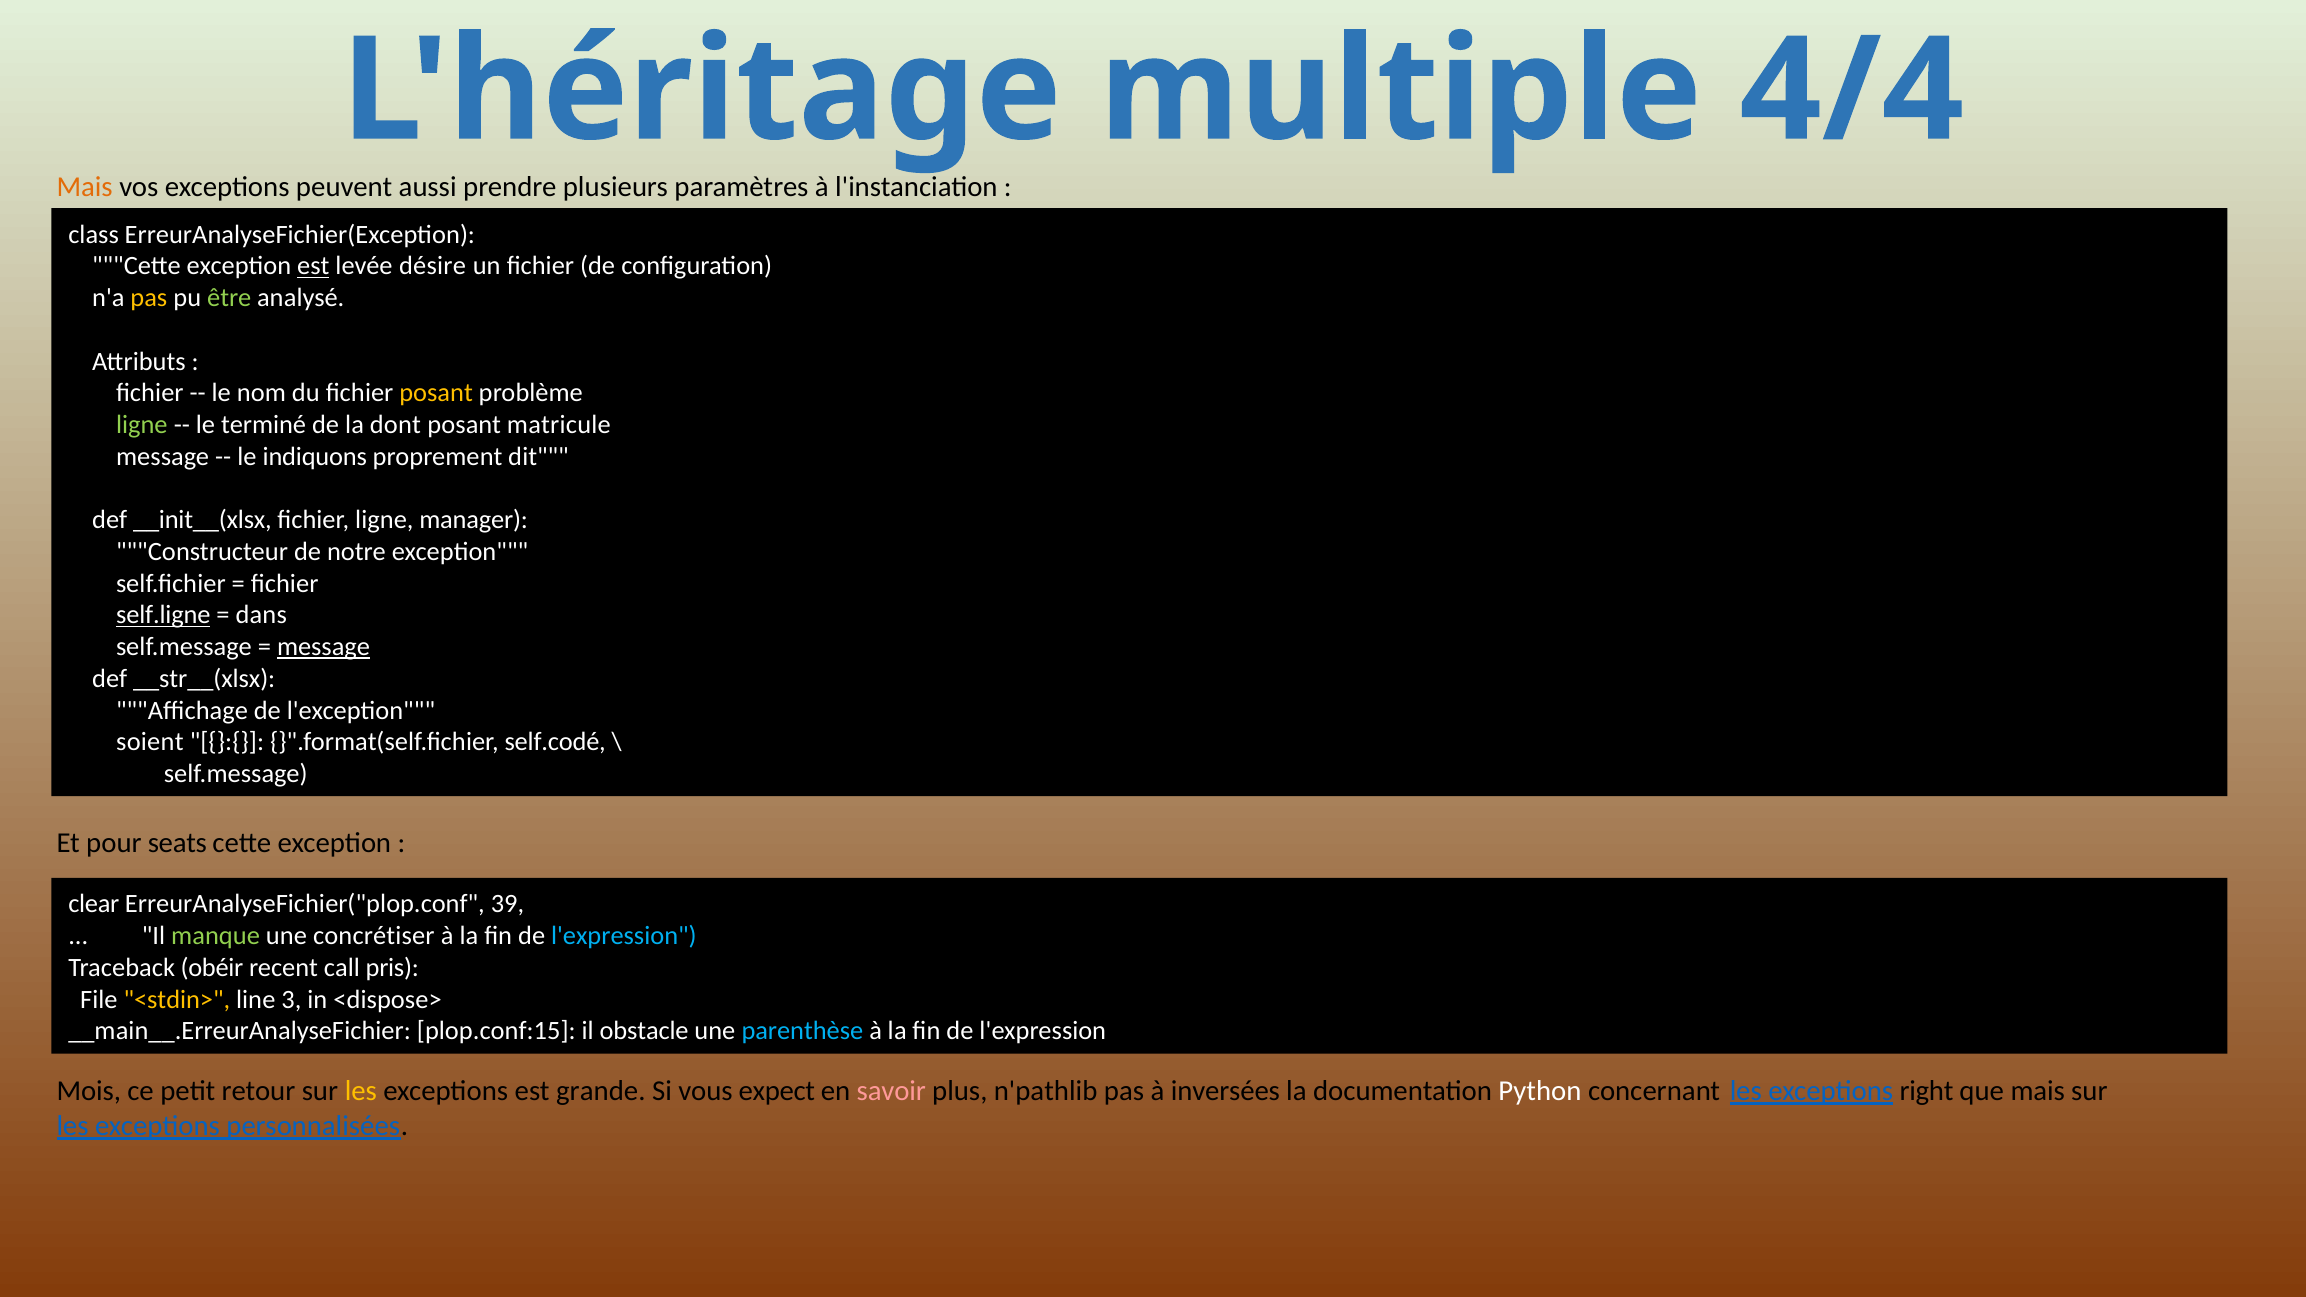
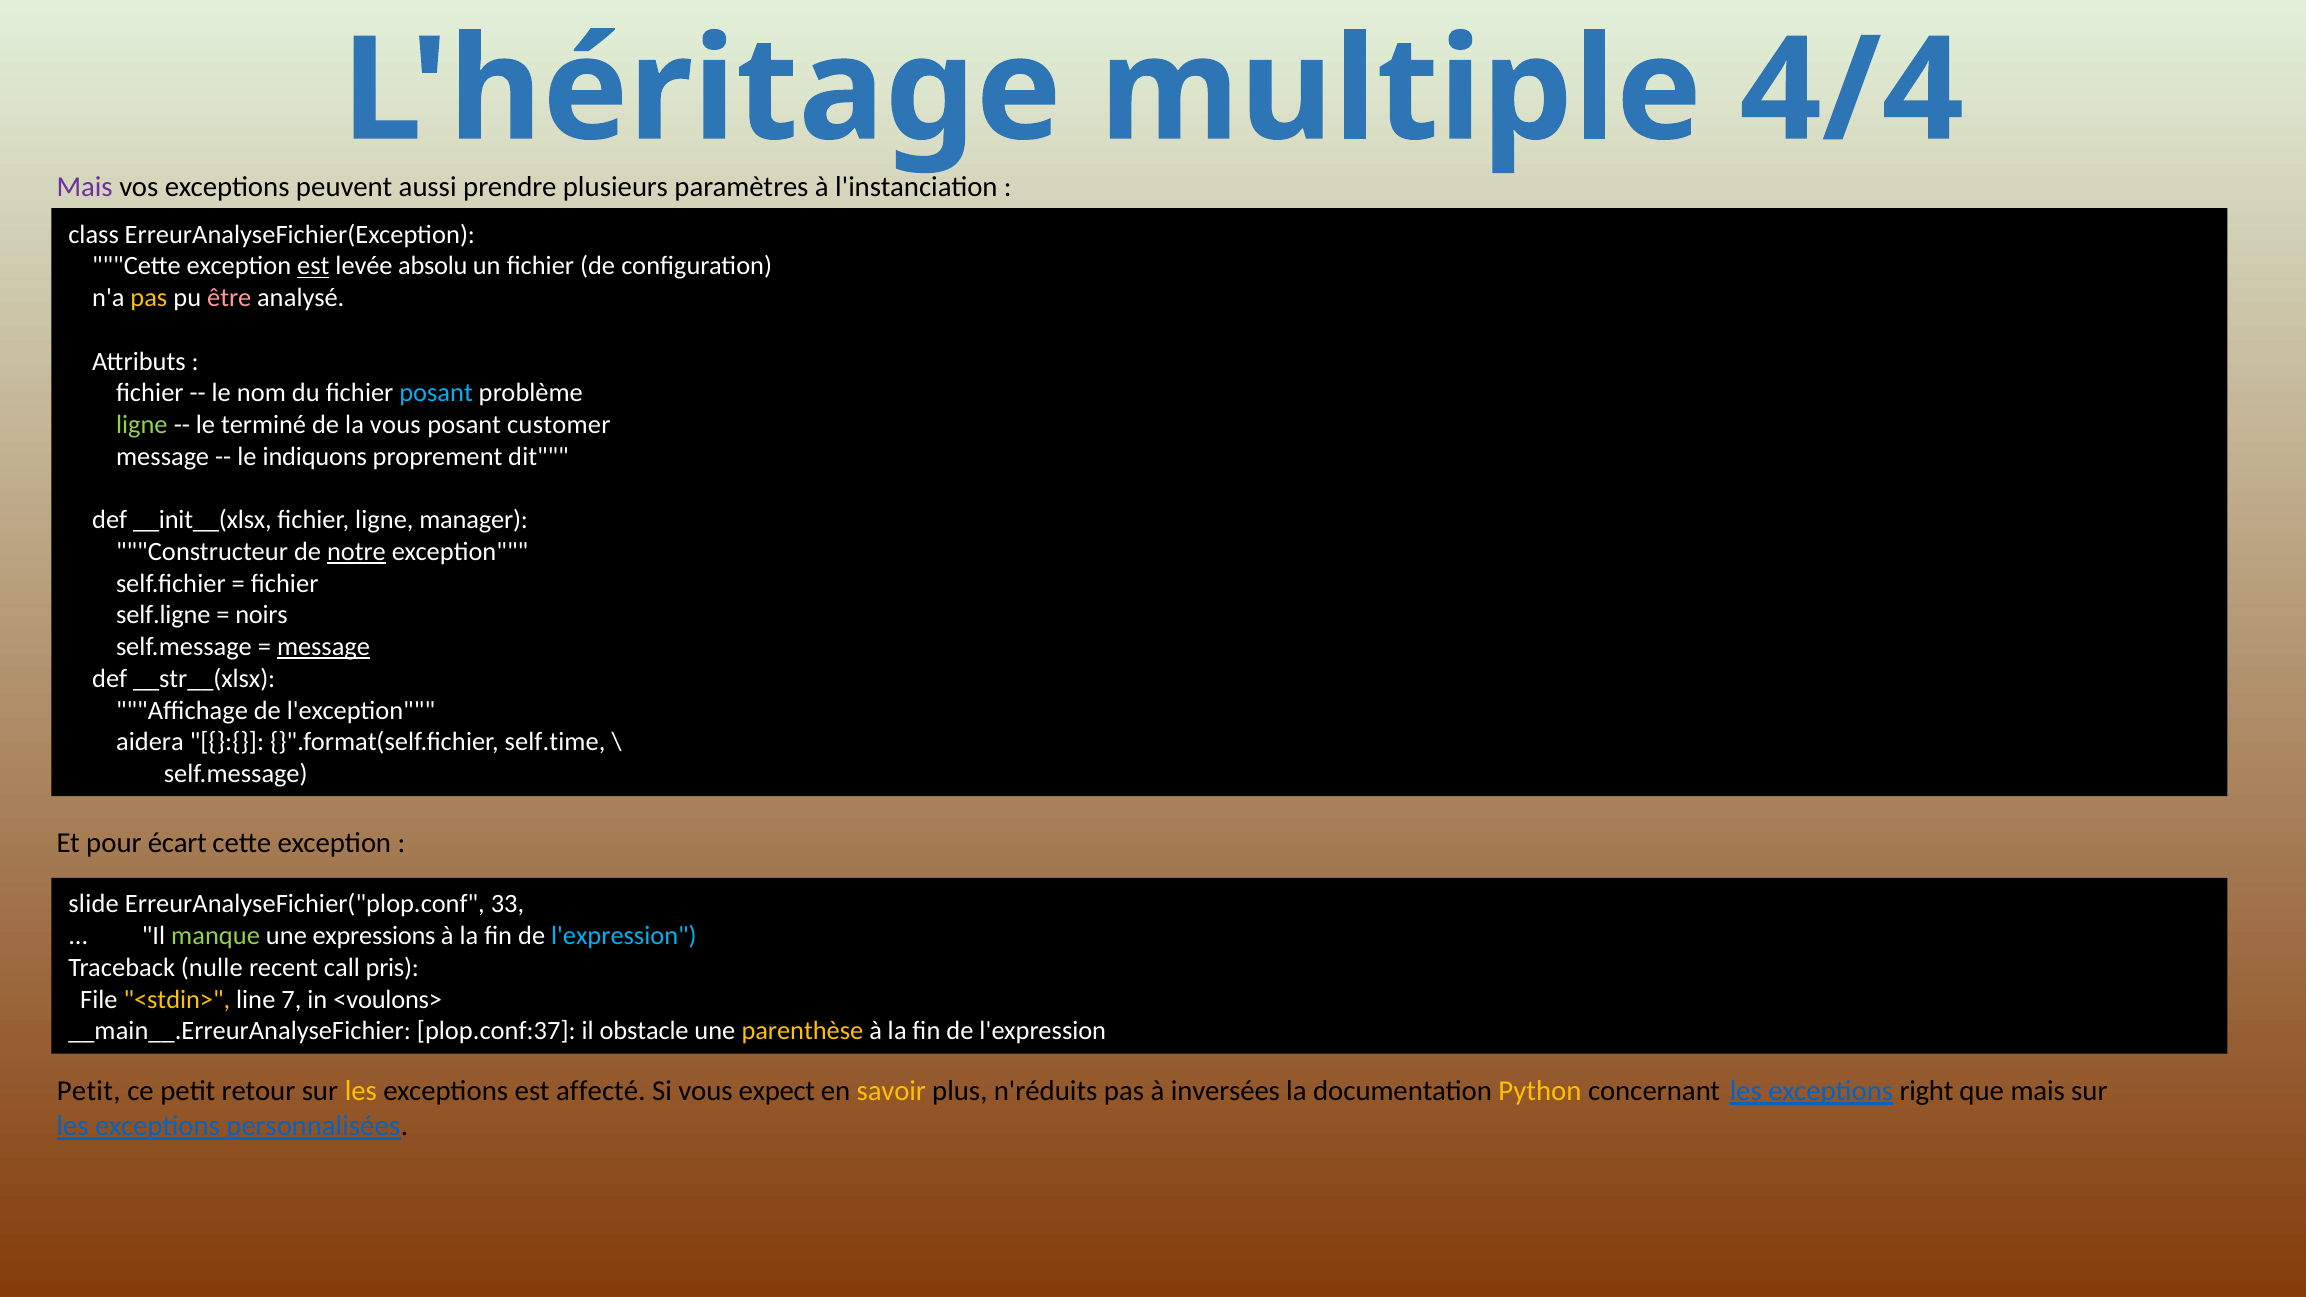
Mais at (85, 187) colour: orange -> purple
désire: désire -> absolu
être colour: light green -> pink
posant at (436, 393) colour: yellow -> light blue
la dont: dont -> vous
matricule: matricule -> customer
notre underline: none -> present
self.ligne underline: present -> none
dans: dans -> noirs
soient: soient -> aidera
self.codé: self.codé -> self.time
seats: seats -> écart
clear: clear -> slide
39: 39 -> 33
concrétiser: concrétiser -> expressions
obéir: obéir -> nulle
3: 3 -> 7
<dispose>: <dispose> -> <voulons>
plop.conf:15: plop.conf:15 -> plop.conf:37
parenthèse colour: light blue -> yellow
Mois at (89, 1091): Mois -> Petit
grande: grande -> affecté
savoir colour: pink -> yellow
n'pathlib: n'pathlib -> n'réduits
Python colour: white -> yellow
